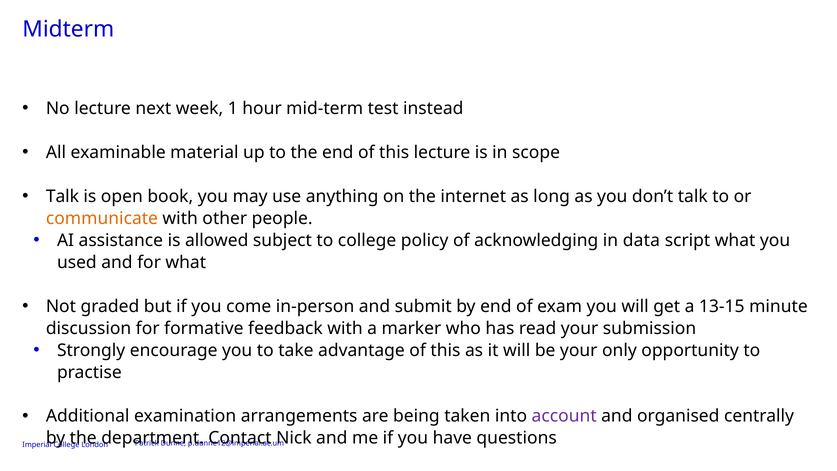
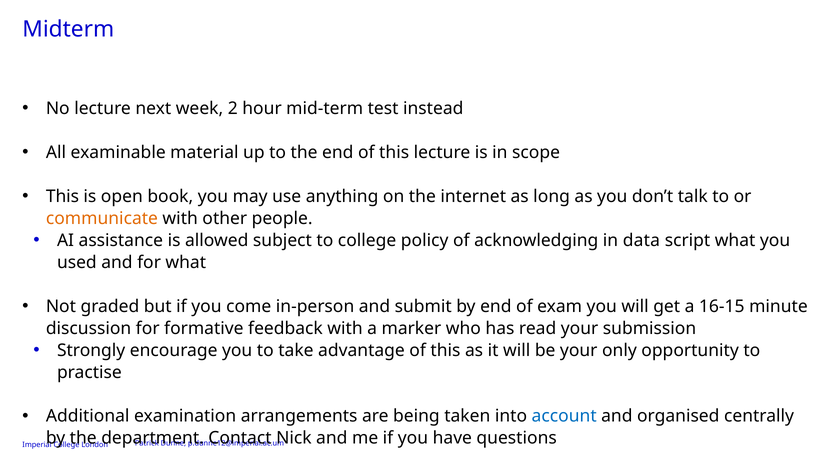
1: 1 -> 2
Talk at (62, 196): Talk -> This
13-15: 13-15 -> 16-15
account colour: purple -> blue
